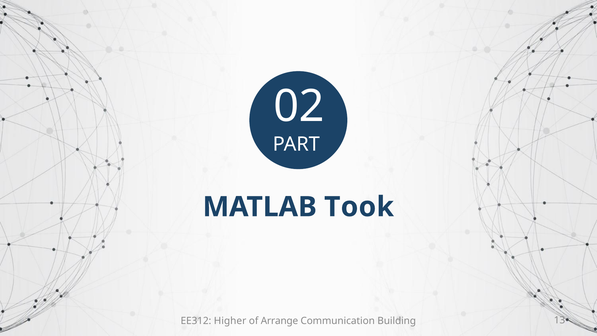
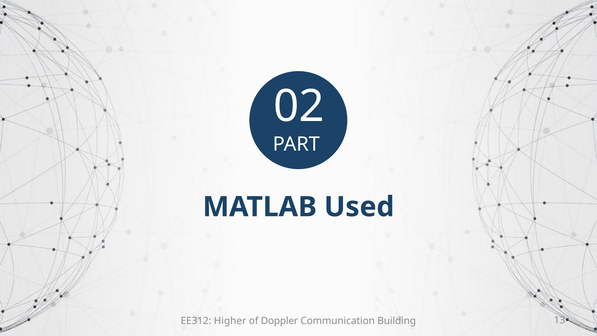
Took: Took -> Used
Arrange: Arrange -> Doppler
